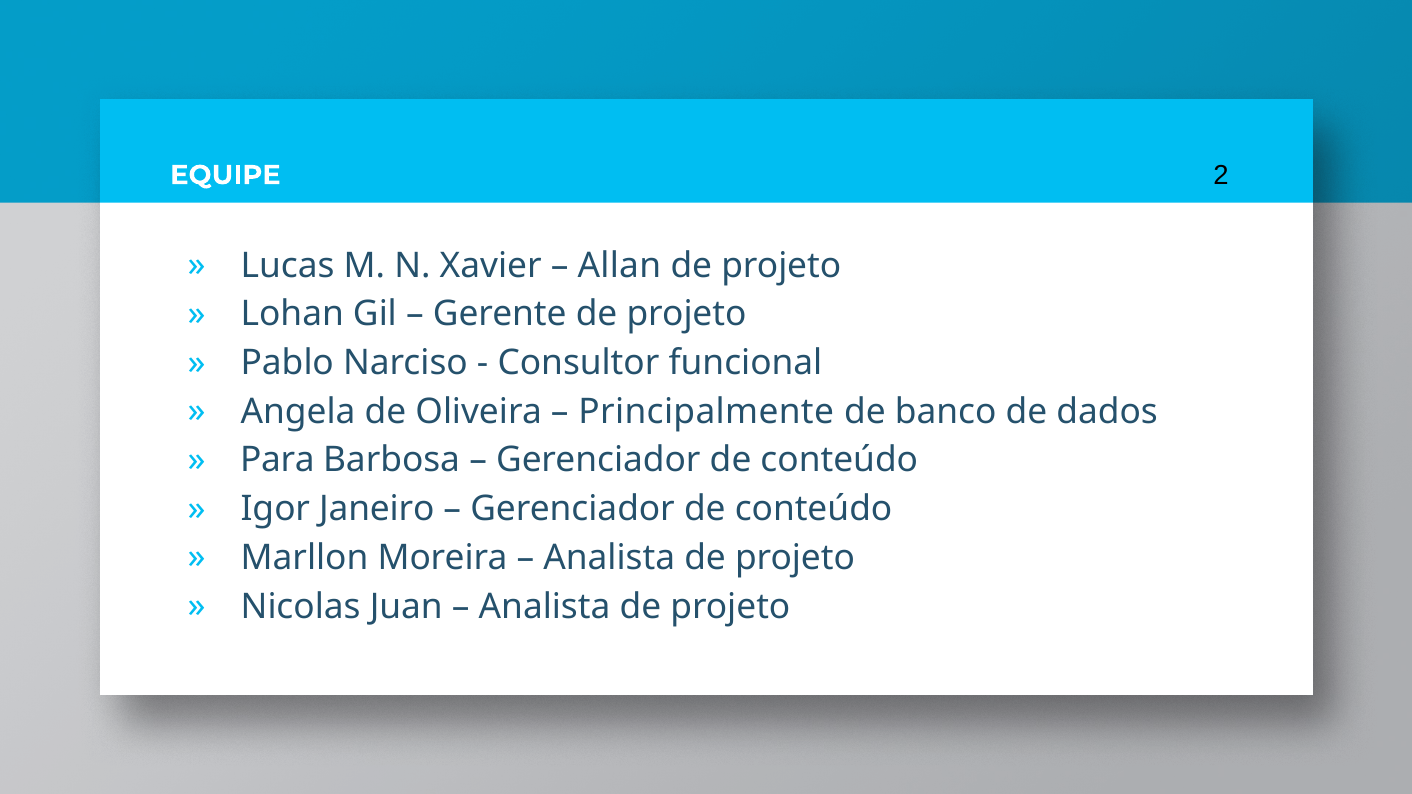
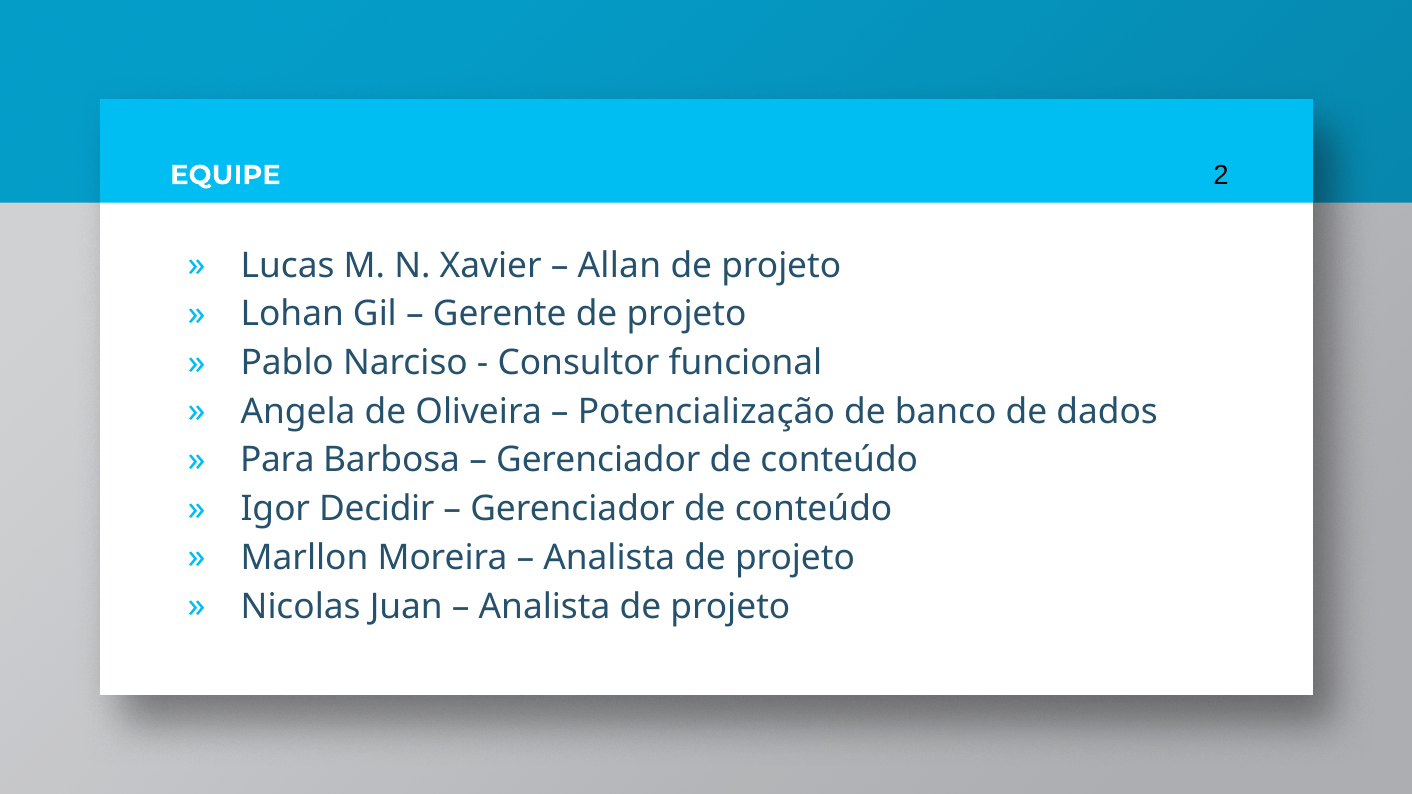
Principalmente: Principalmente -> Potencialização
Janeiro: Janeiro -> Decidir
